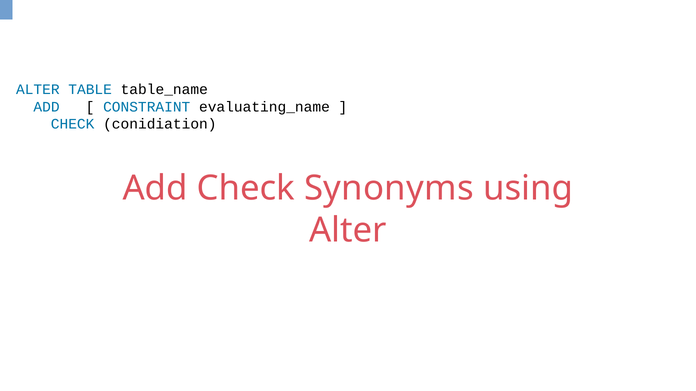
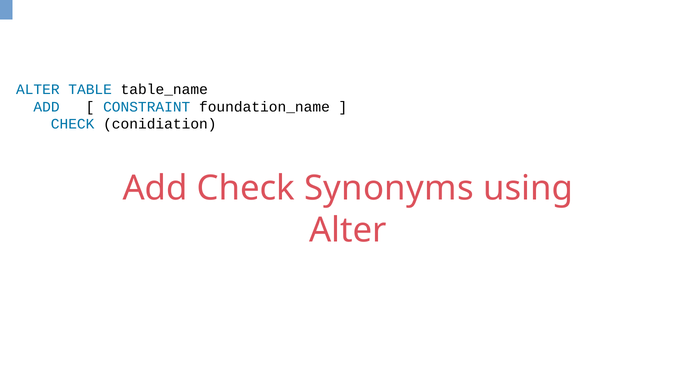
evaluating_name: evaluating_name -> foundation_name
